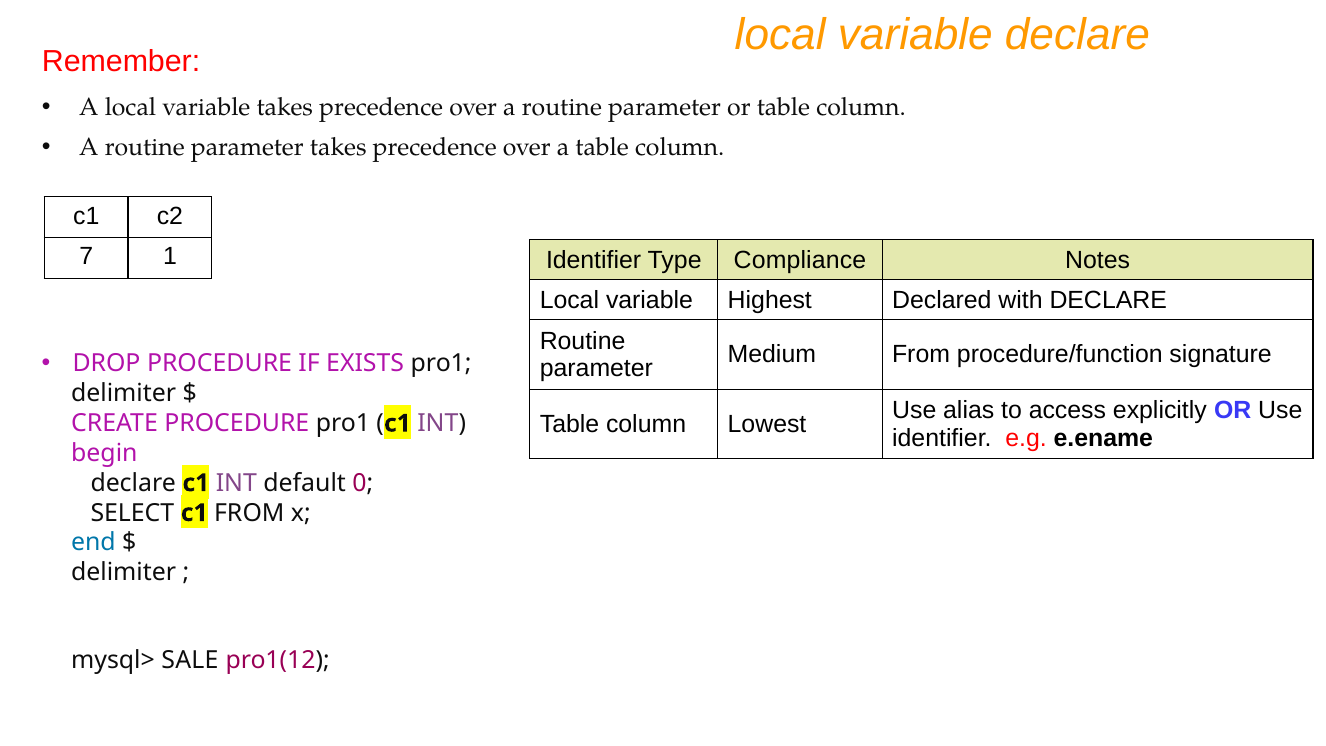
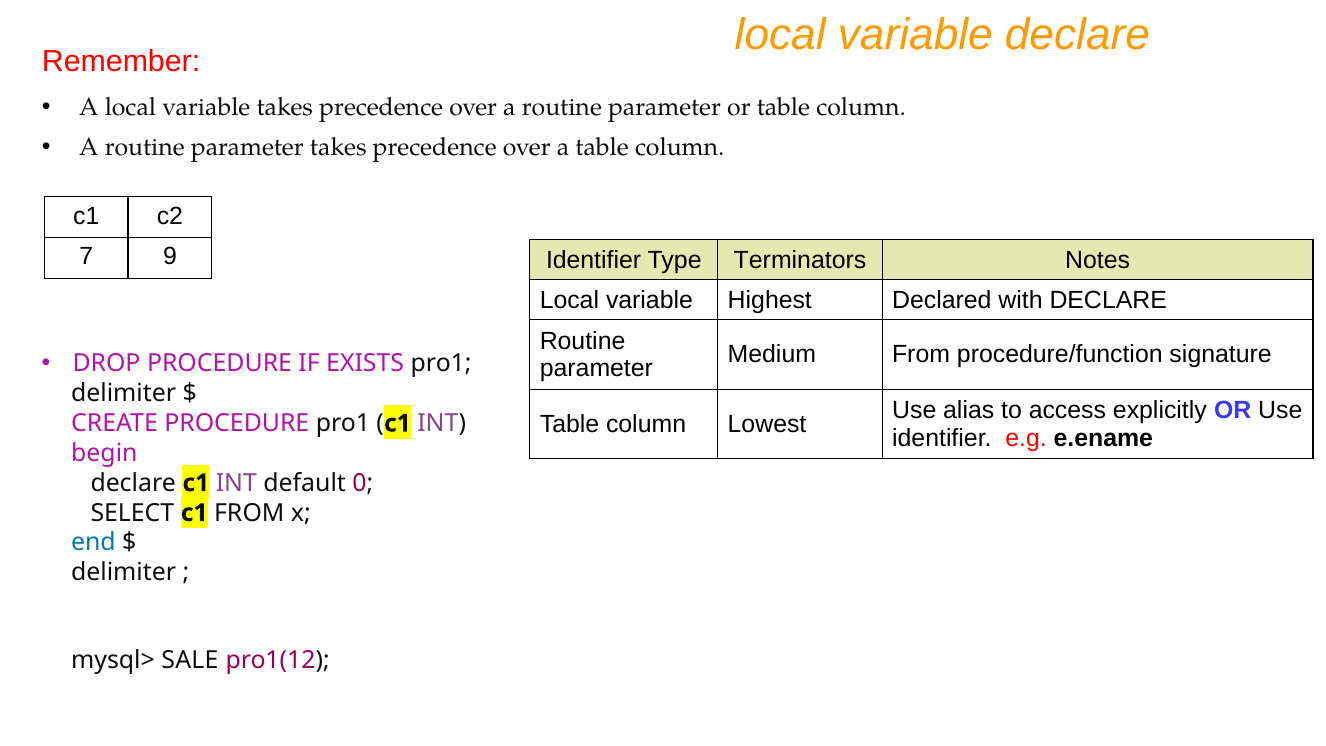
1: 1 -> 9
Compliance: Compliance -> Terminators
